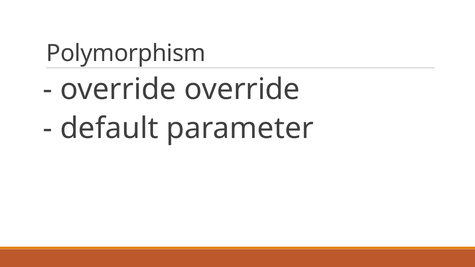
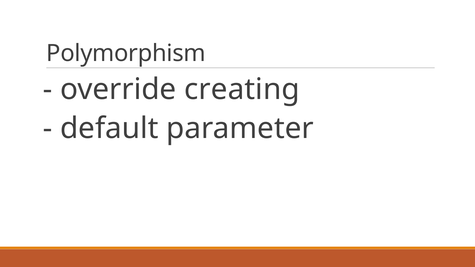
override override: override -> creating
